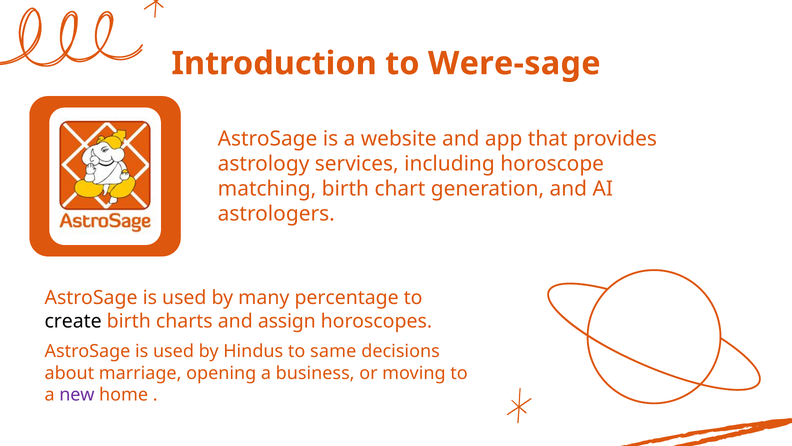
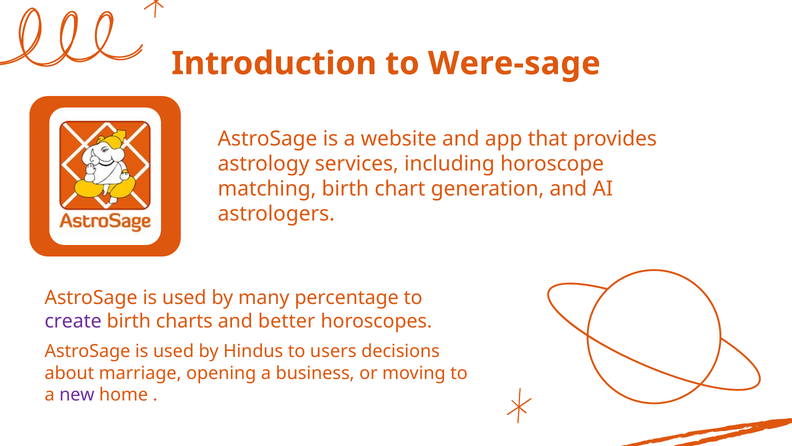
create colour: black -> purple
assign: assign -> better
same: same -> users
